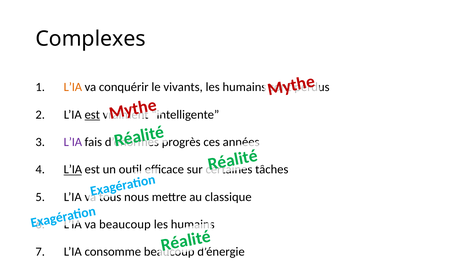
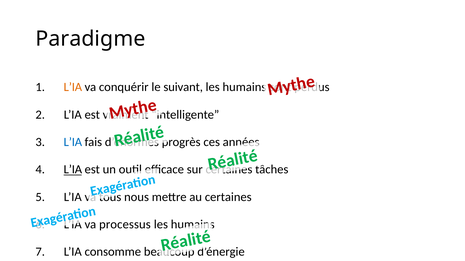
Complexes: Complexes -> Paradigme
vivants: vivants -> suivant
est at (92, 115) underline: present -> none
L’IA at (73, 142) colour: purple -> blue
au classique: classique -> certaines
beaucoup at (125, 225): beaucoup -> processus
